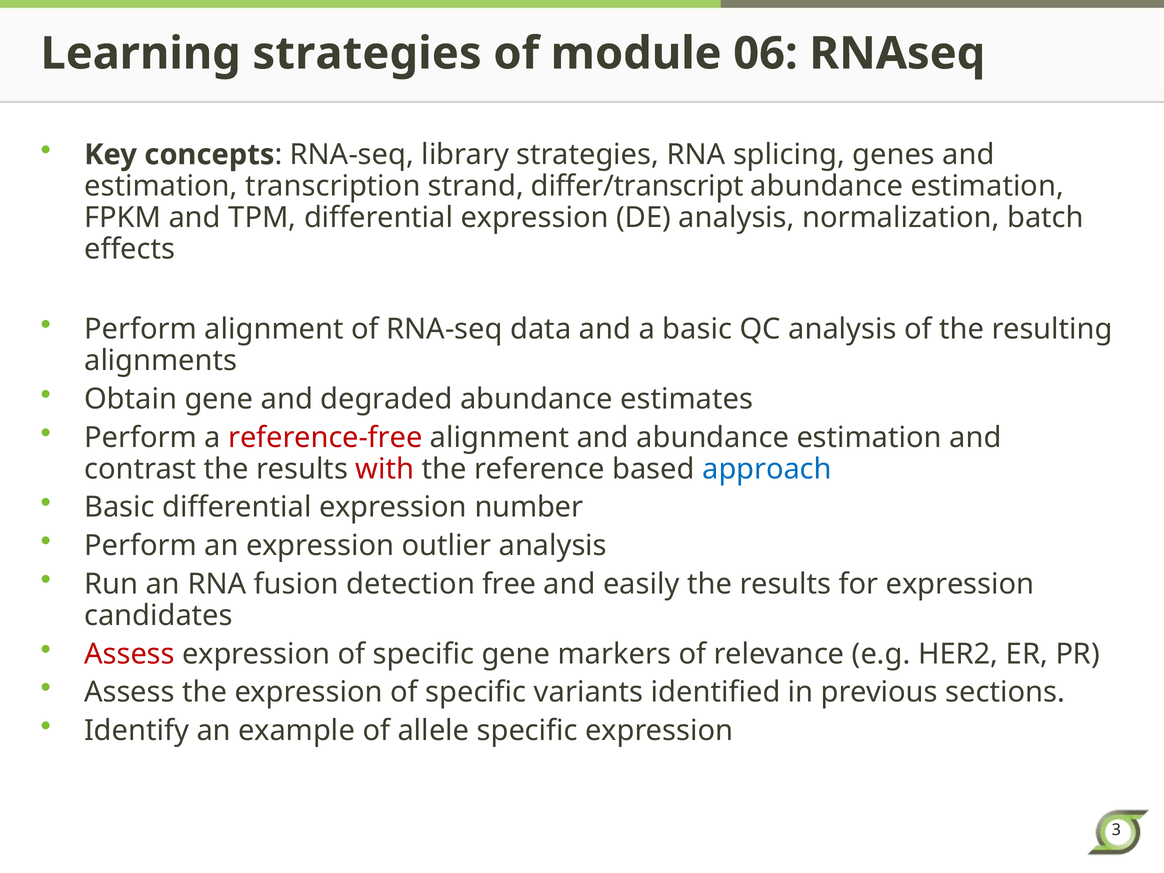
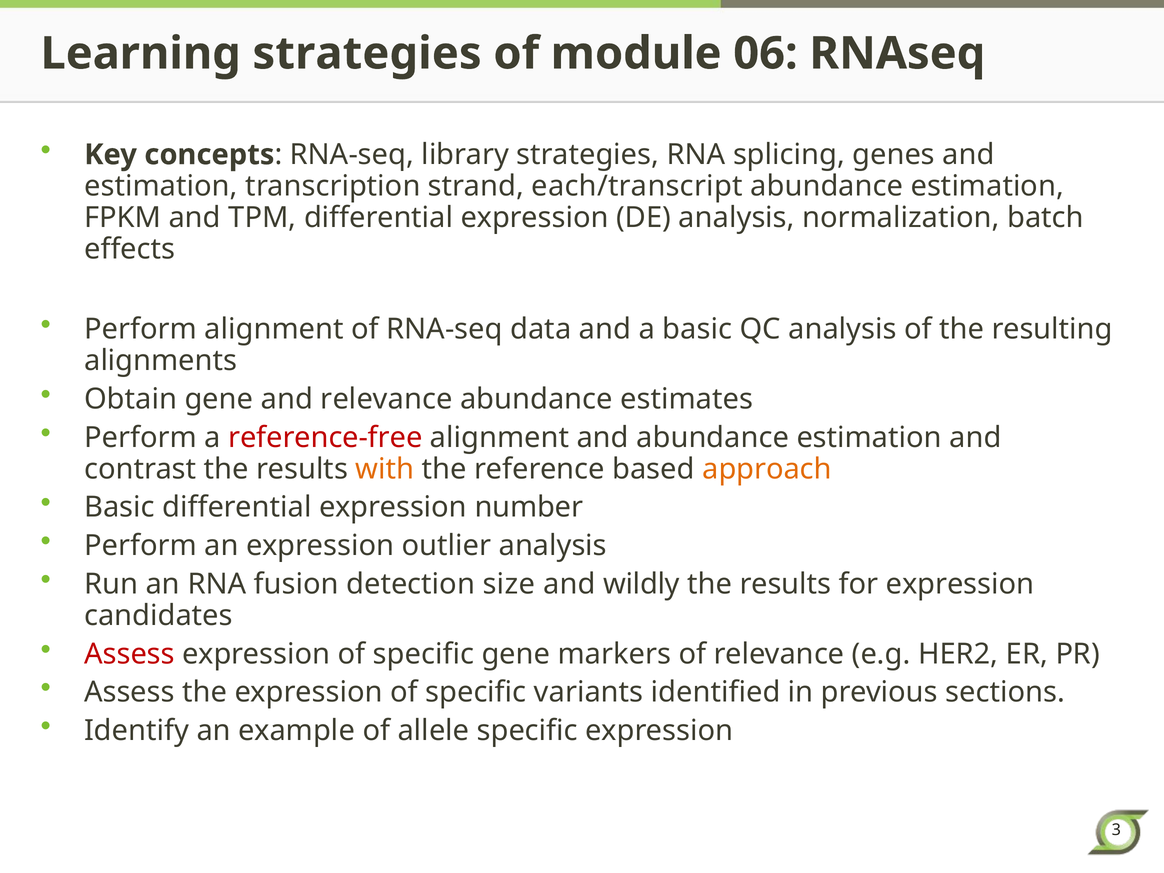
differ/transcript: differ/transcript -> each/transcript
and degraded: degraded -> relevance
with colour: red -> orange
approach colour: blue -> orange
free: free -> size
easily: easily -> wildly
